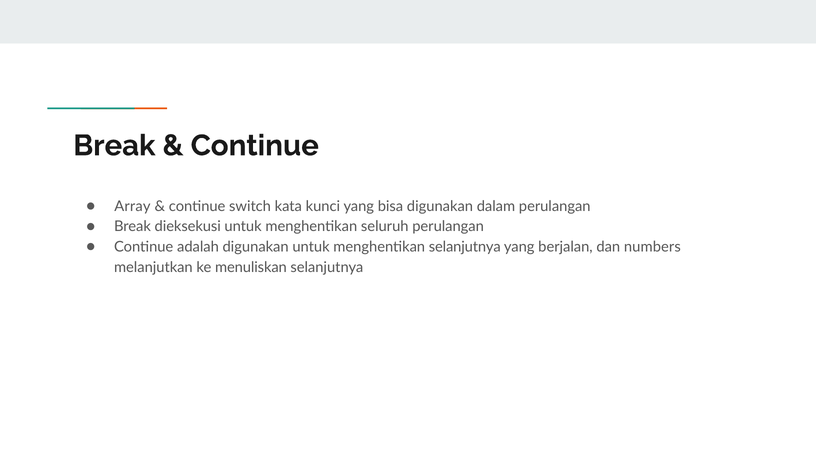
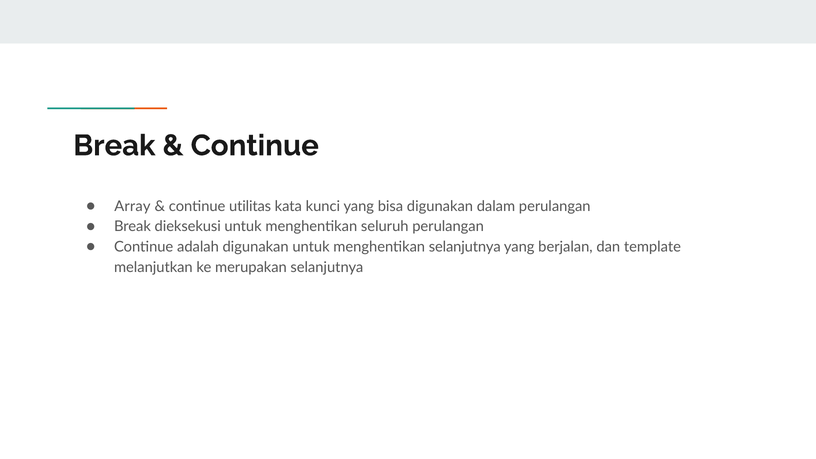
switch: switch -> utilitas
numbers: numbers -> template
menuliskan: menuliskan -> merupakan
